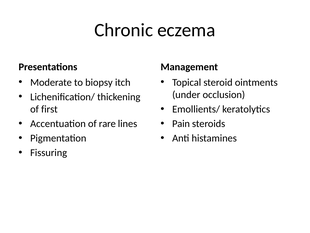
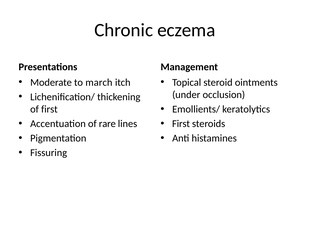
biopsy: biopsy -> march
Pain at (181, 124): Pain -> First
